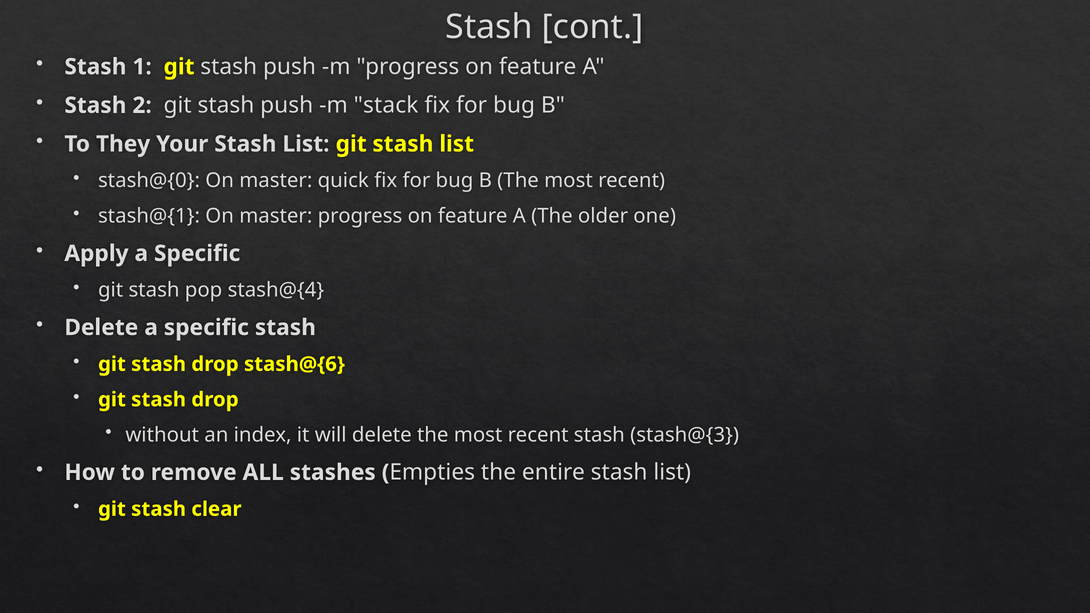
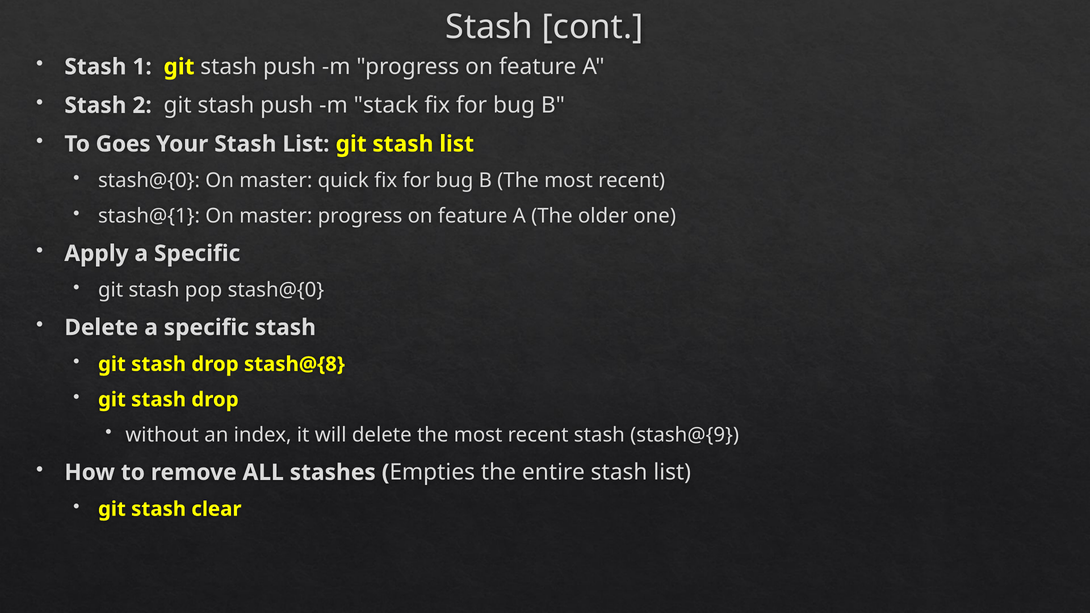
They: They -> Goes
pop stash@{4: stash@{4 -> stash@{0
stash@{6: stash@{6 -> stash@{8
stash@{3: stash@{3 -> stash@{9
